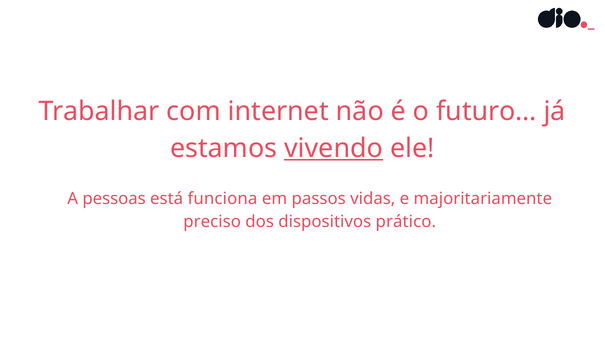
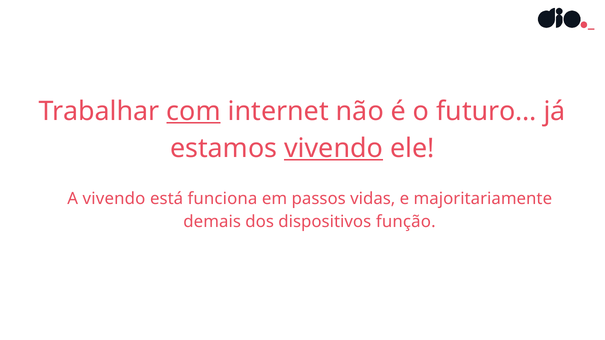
com underline: none -> present
A pessoas: pessoas -> vivendo
preciso: preciso -> demais
prático: prático -> função
